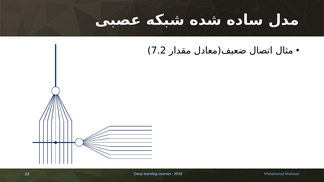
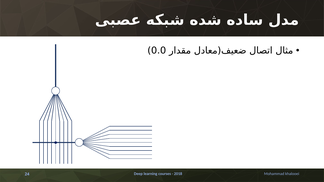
7.2: 7.2 -> 0.0
